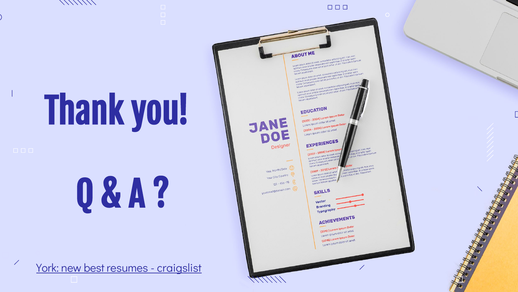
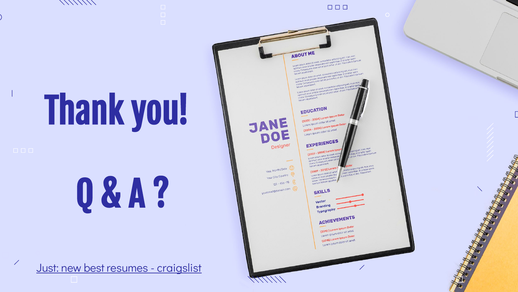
York: York -> Just
